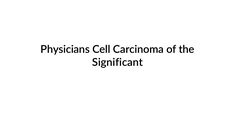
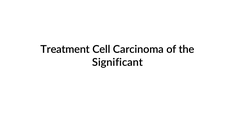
Physicians: Physicians -> Treatment
